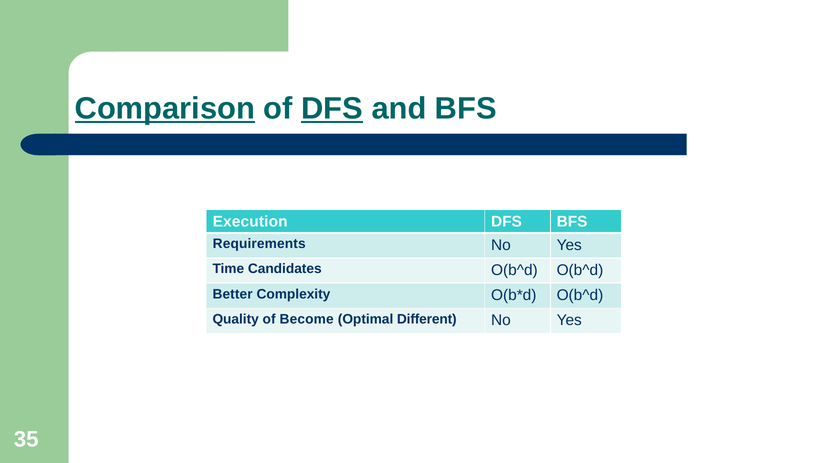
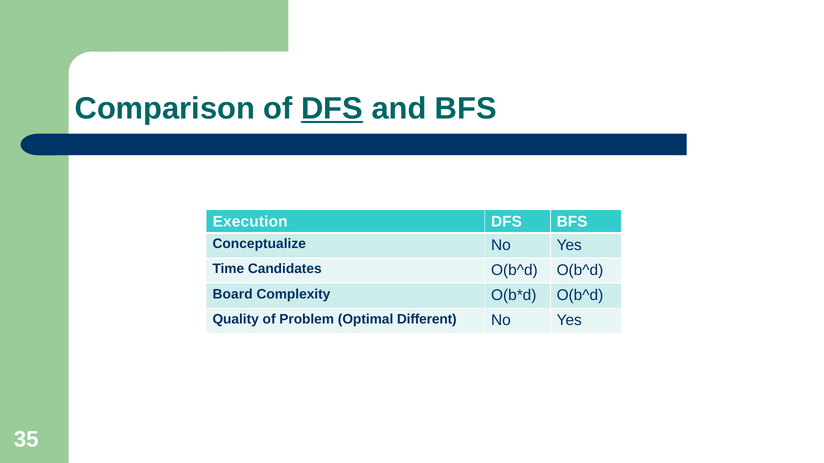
Comparison underline: present -> none
Requirements: Requirements -> Conceptualize
Better: Better -> Board
Become: Become -> Problem
